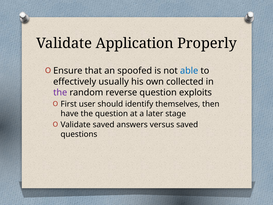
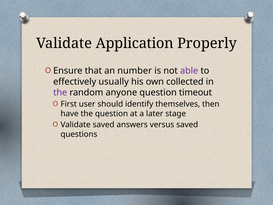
spoofed: spoofed -> number
able colour: blue -> purple
reverse: reverse -> anyone
exploits: exploits -> timeout
